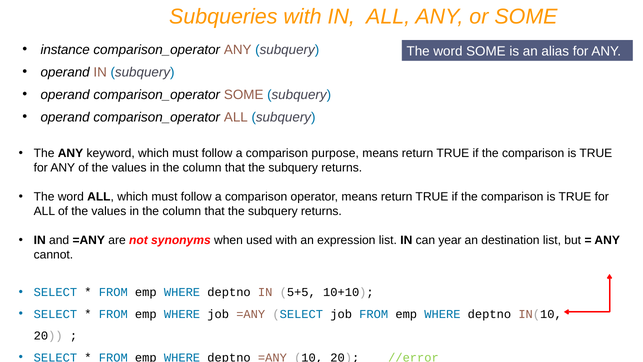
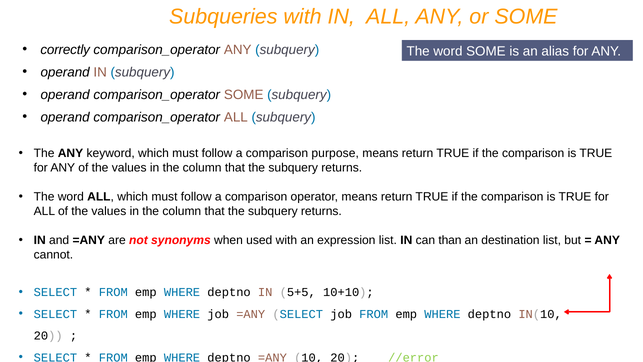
instance: instance -> correctly
year: year -> than
